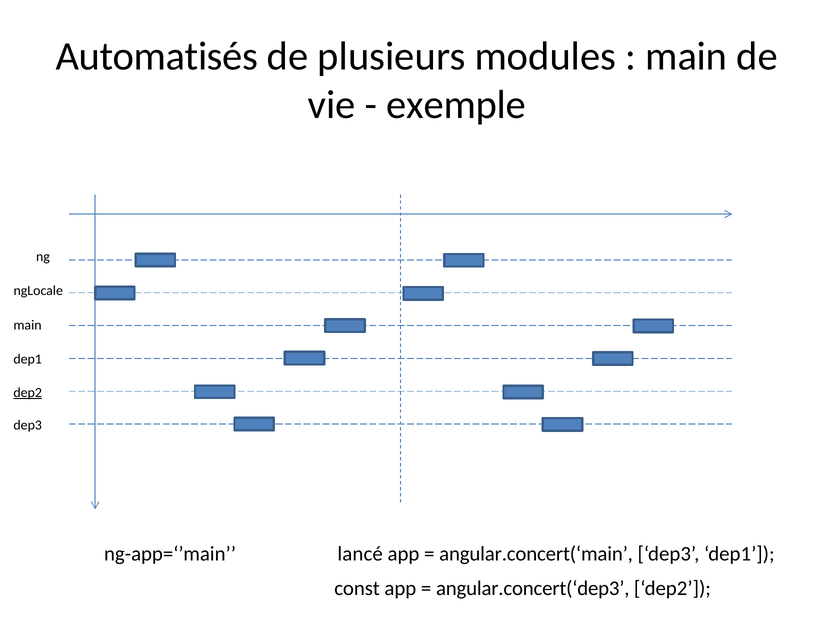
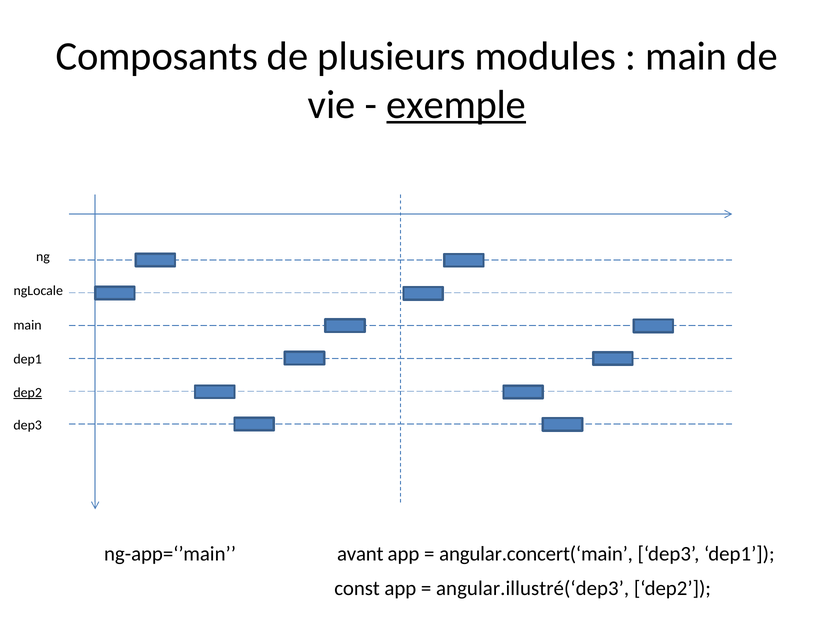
Automatisés: Automatisés -> Composants
exemple underline: none -> present
lancé: lancé -> avant
angular.concert(‘dep3: angular.concert(‘dep3 -> angular.illustré(‘dep3
